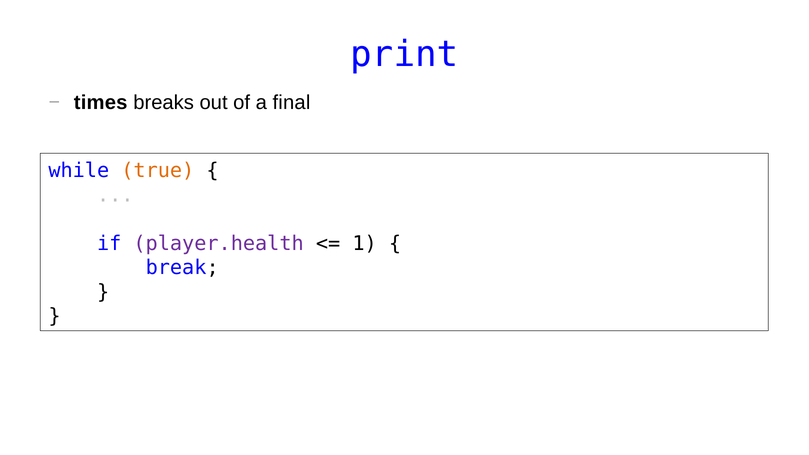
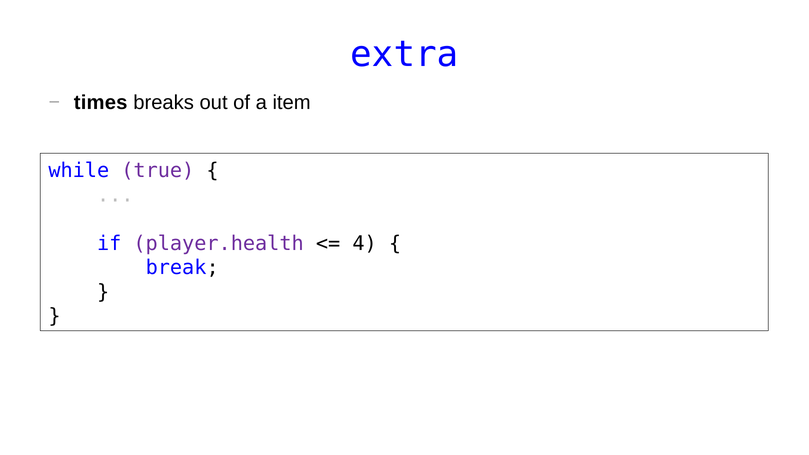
print: print -> extra
final: final -> item
true colour: orange -> purple
1: 1 -> 4
